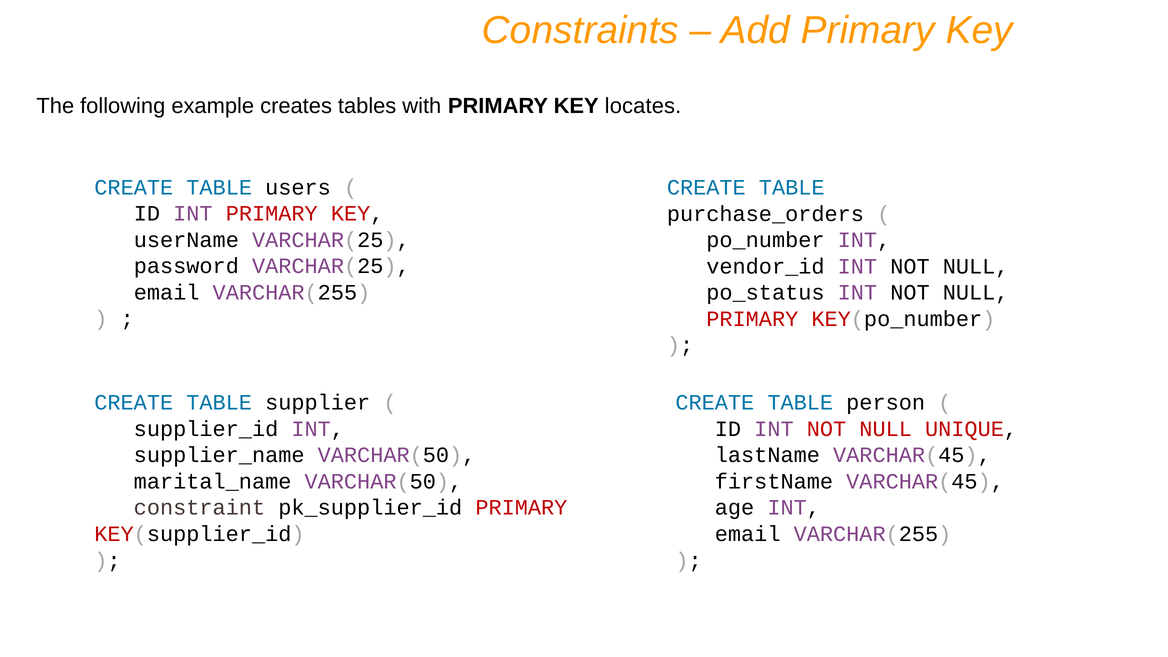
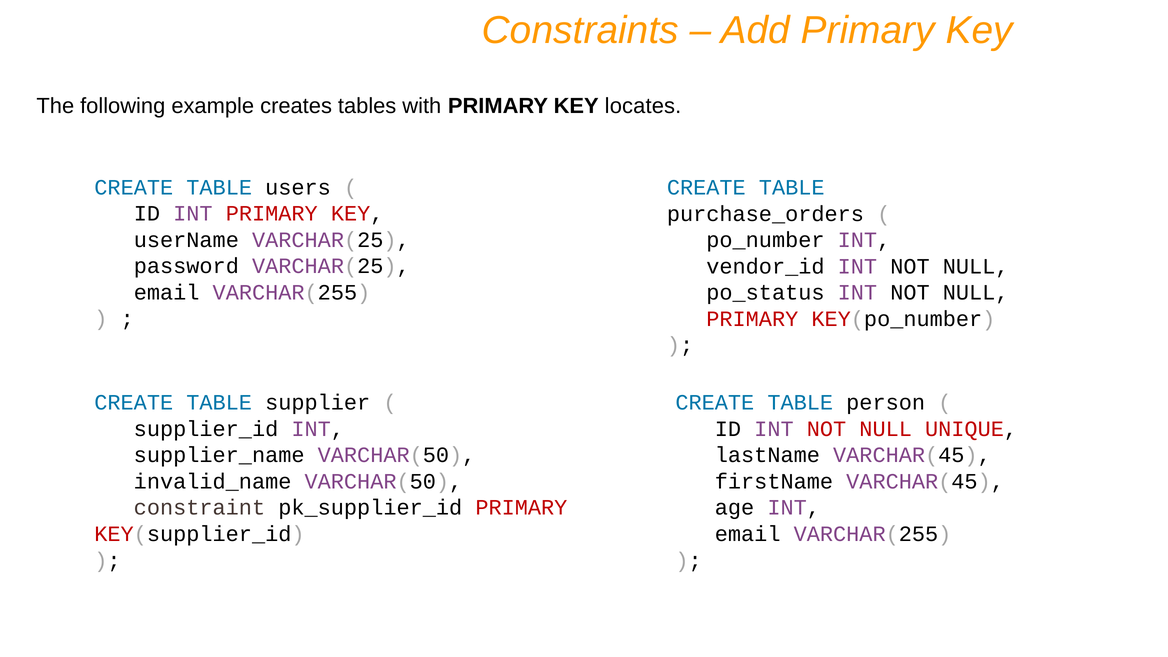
marital_name: marital_name -> invalid_name
